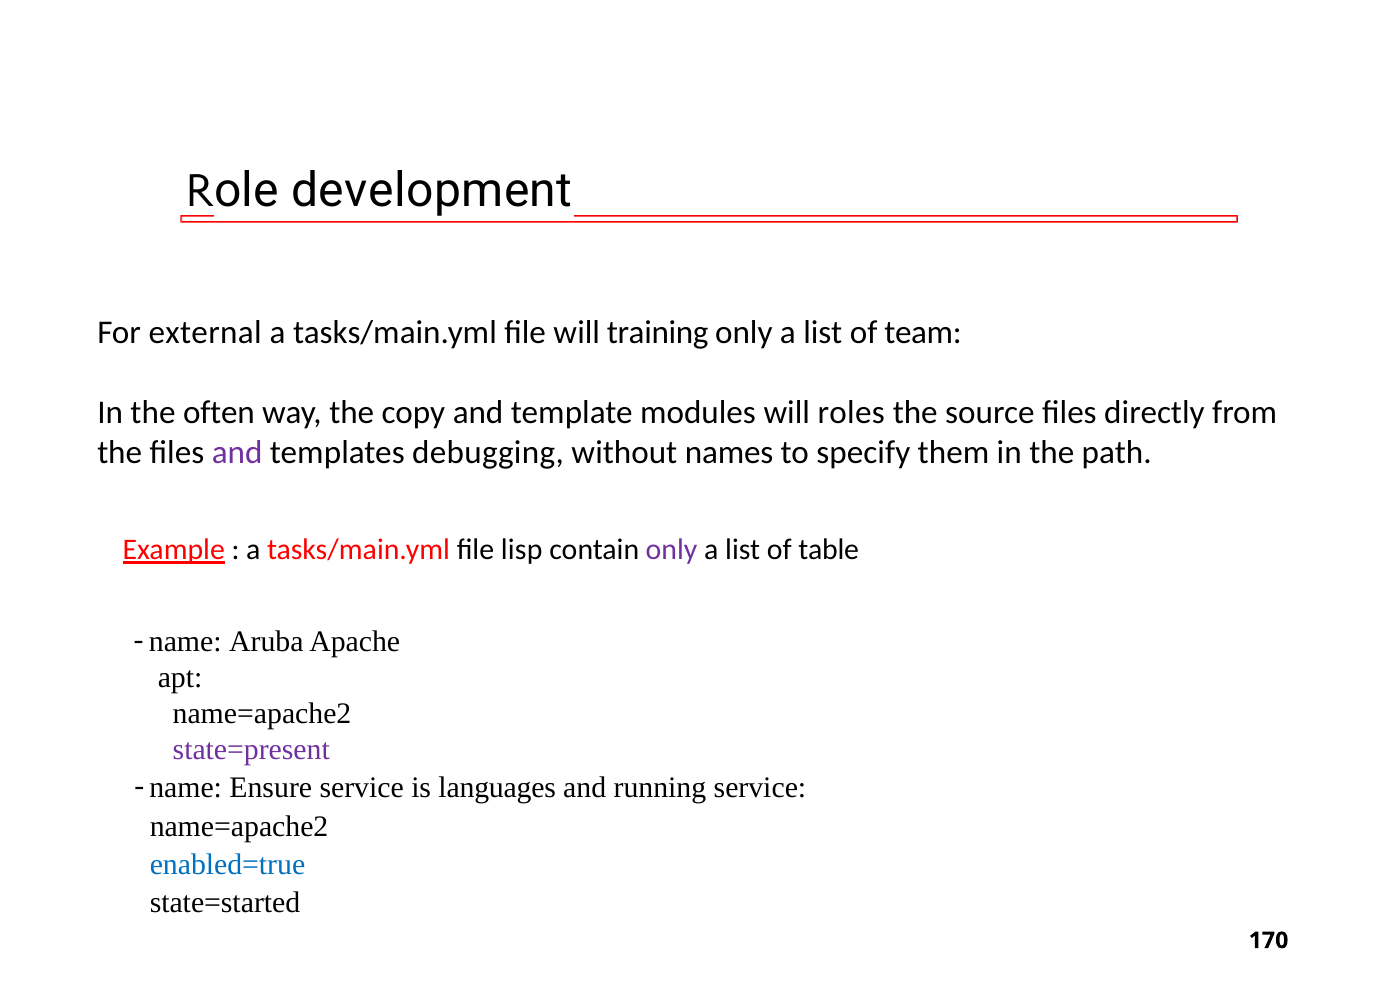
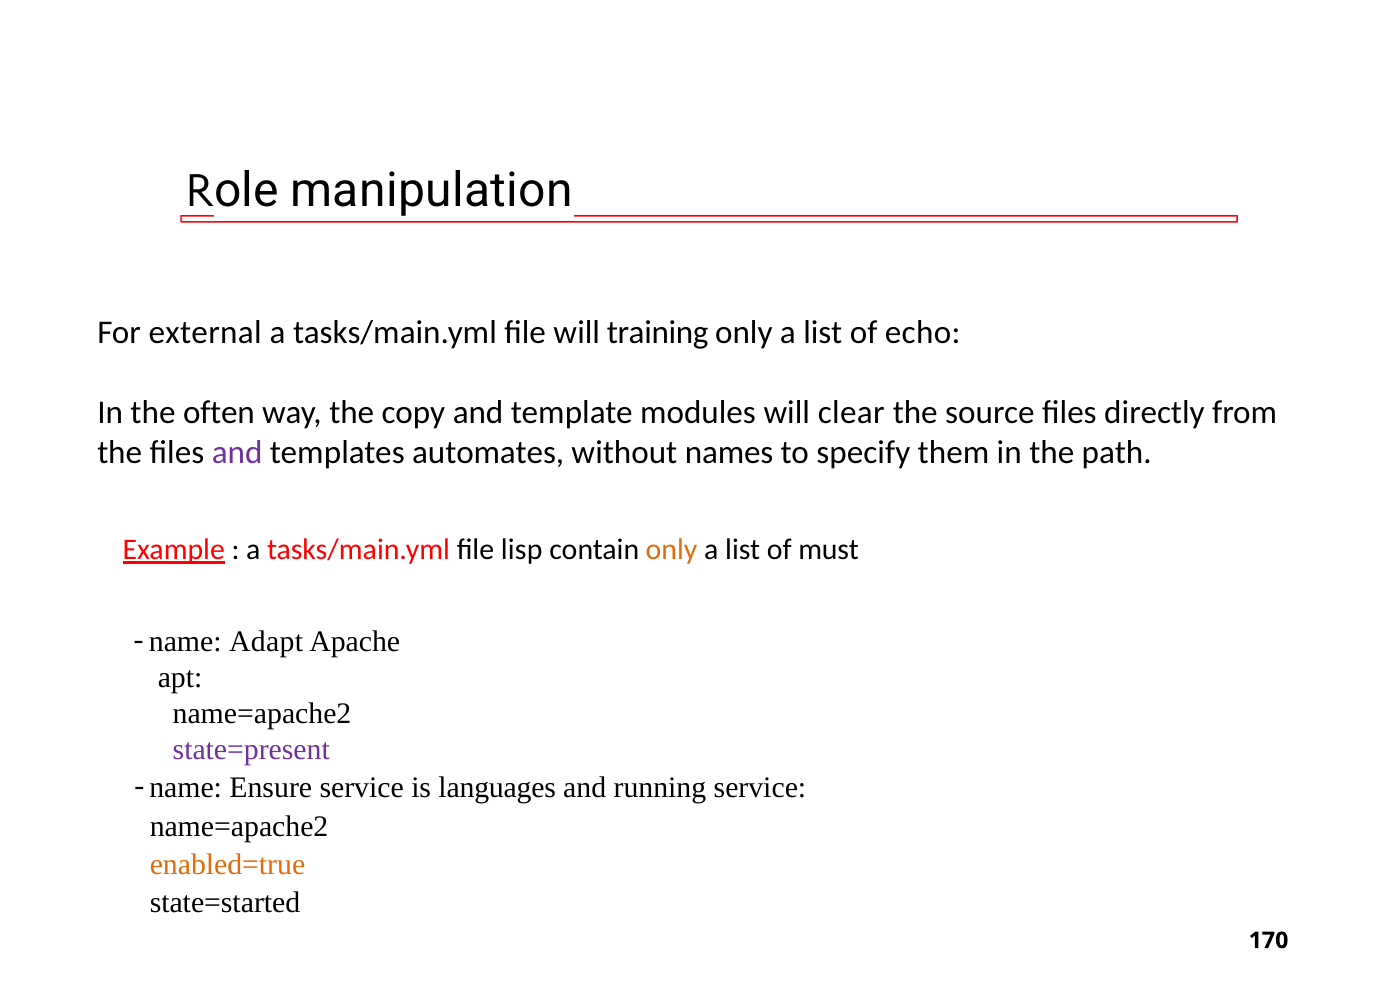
development: development -> manipulation
team: team -> echo
roles: roles -> clear
debugging: debugging -> automates
only at (672, 550) colour: purple -> orange
table: table -> must
Aruba: Aruba -> Adapt
enabled=true colour: blue -> orange
